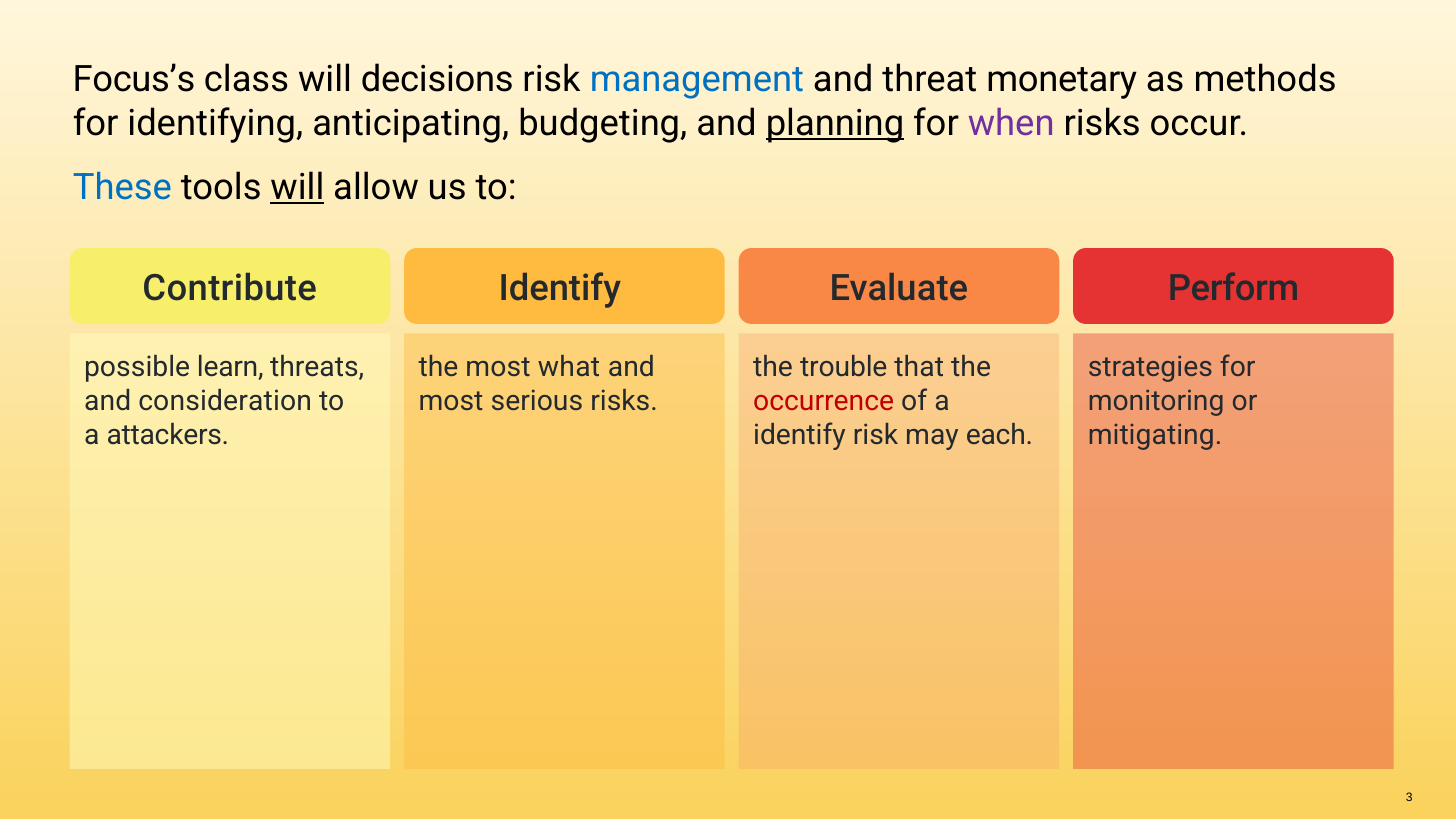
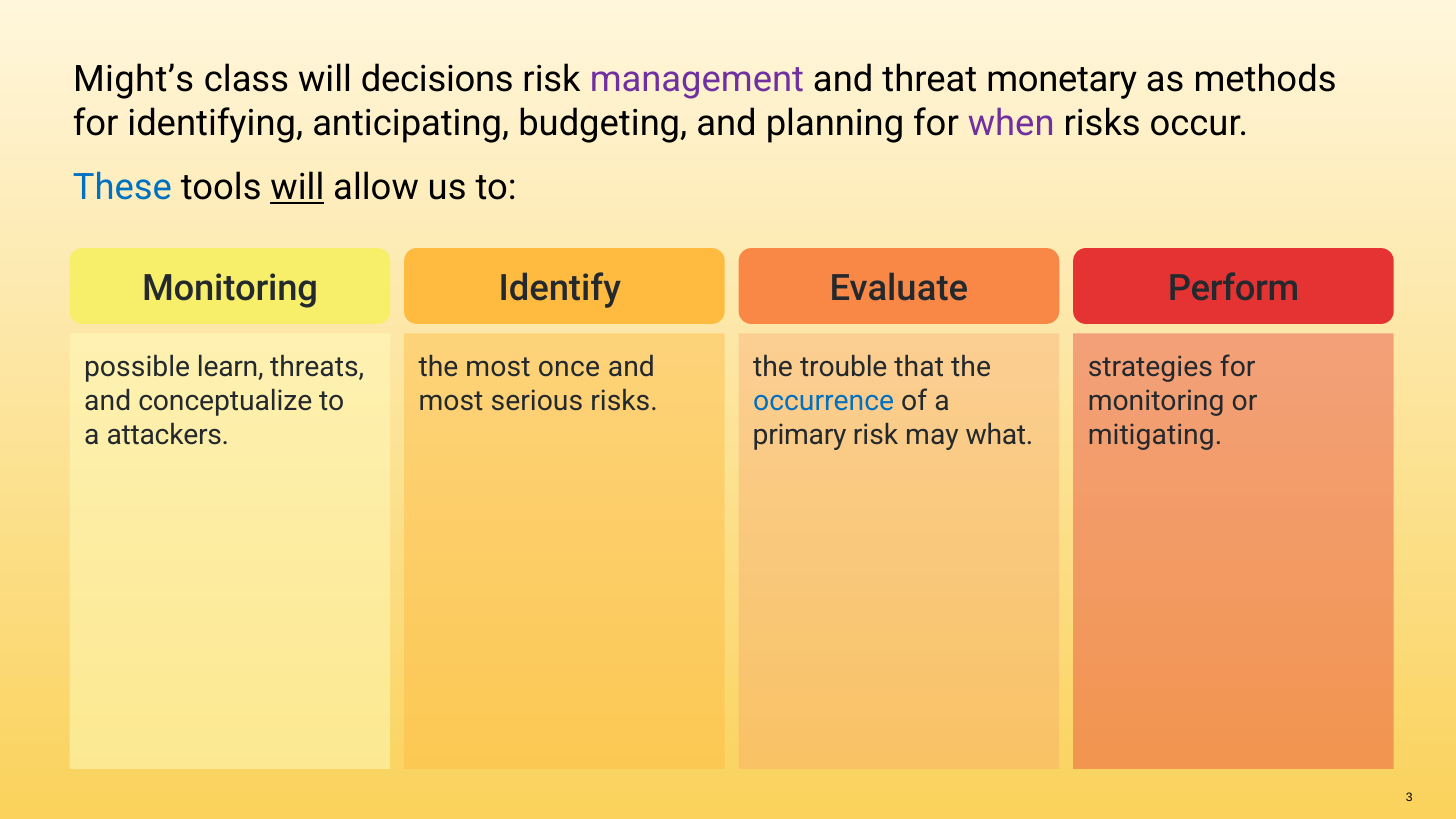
Focus’s: Focus’s -> Might’s
management colour: blue -> purple
planning underline: present -> none
Contribute at (230, 289): Contribute -> Monitoring
what: what -> once
consideration: consideration -> conceptualize
occurrence colour: red -> blue
identify at (799, 435): identify -> primary
each: each -> what
